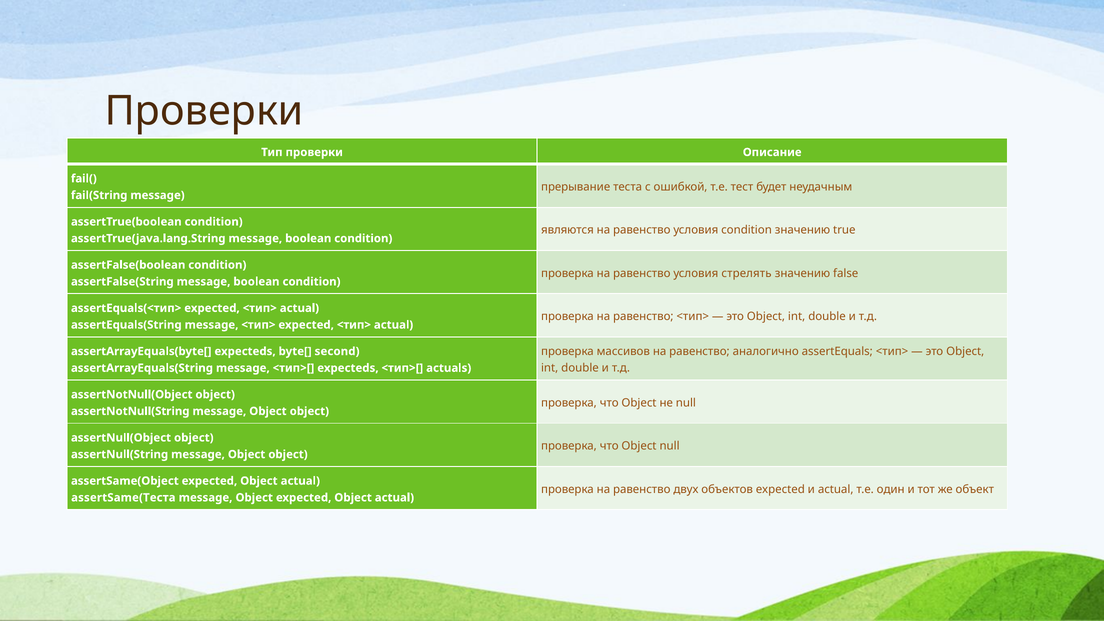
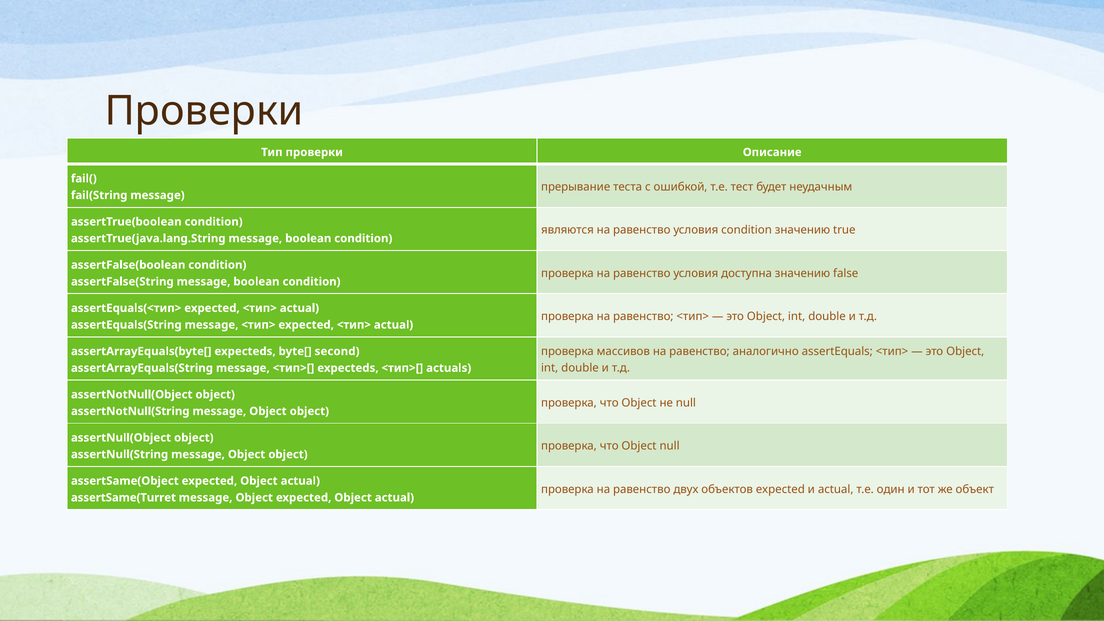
стрелять: стрелять -> доступна
assertSame(Теста: assertSame(Теста -> assertSame(Turret
